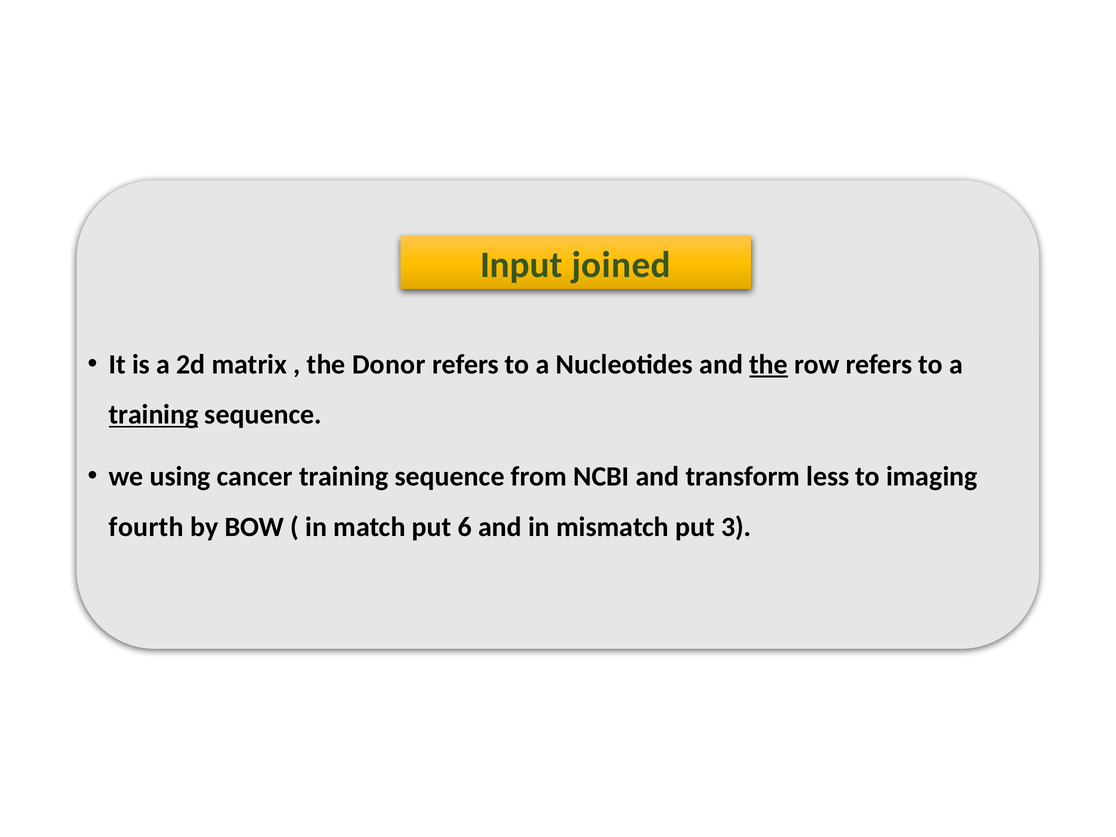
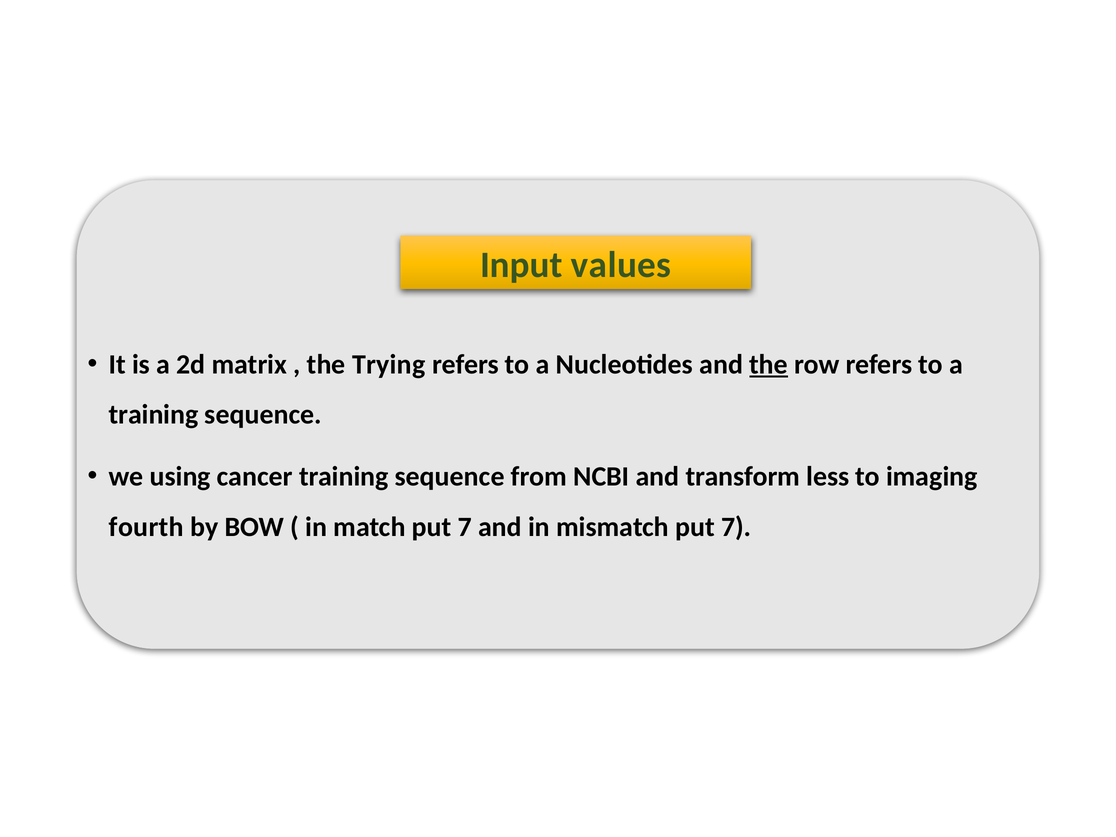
joined: joined -> values
Donor: Donor -> Trying
training at (154, 415) underline: present -> none
match put 6: 6 -> 7
mismatch put 3: 3 -> 7
